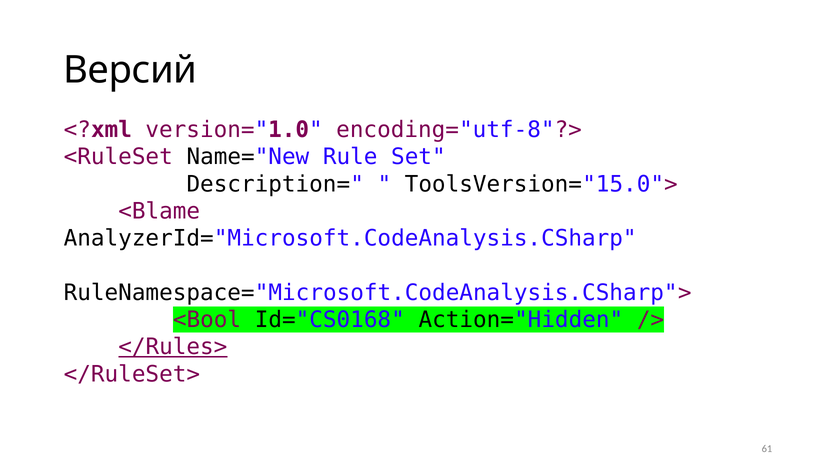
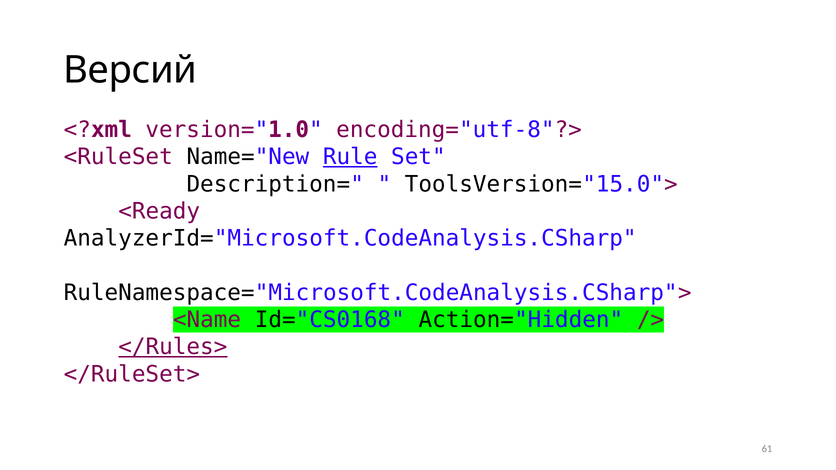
Rule underline: none -> present
<Blame: <Blame -> <Ready
<Bool: <Bool -> <Name
